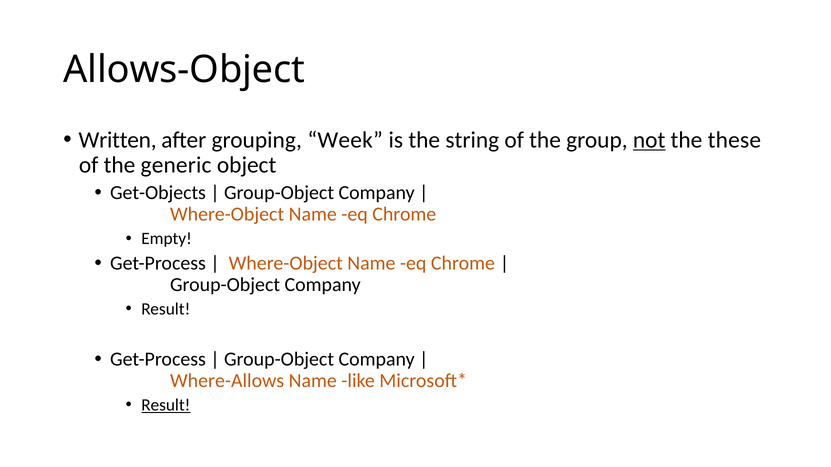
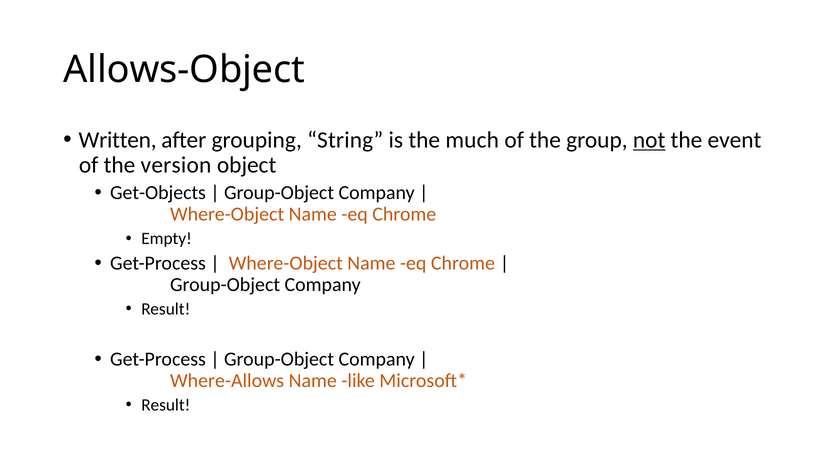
Week: Week -> String
string: string -> much
these: these -> event
generic: generic -> version
Result at (166, 405) underline: present -> none
